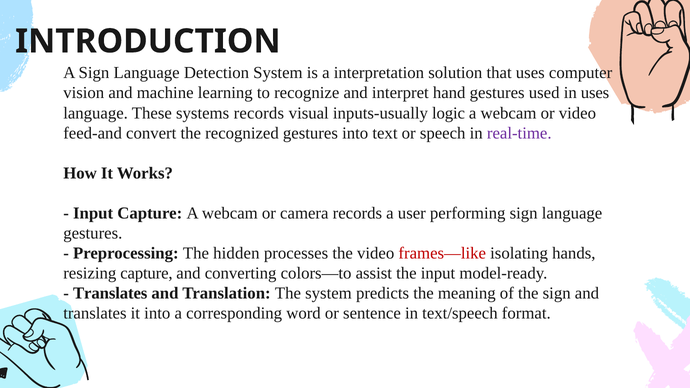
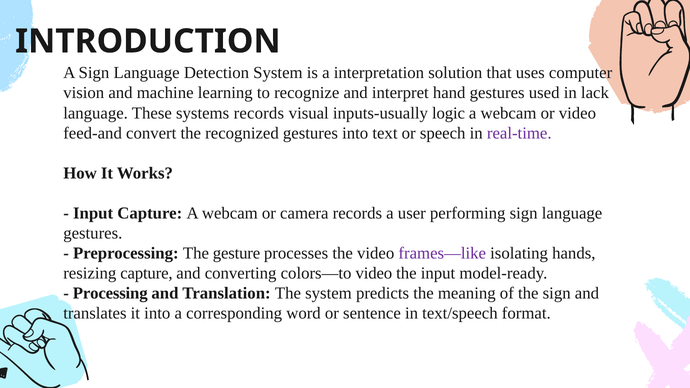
in uses: uses -> lack
hidden: hidden -> gesture
frames—like colour: red -> purple
colors—to assist: assist -> video
Translates at (110, 293): Translates -> Processing
